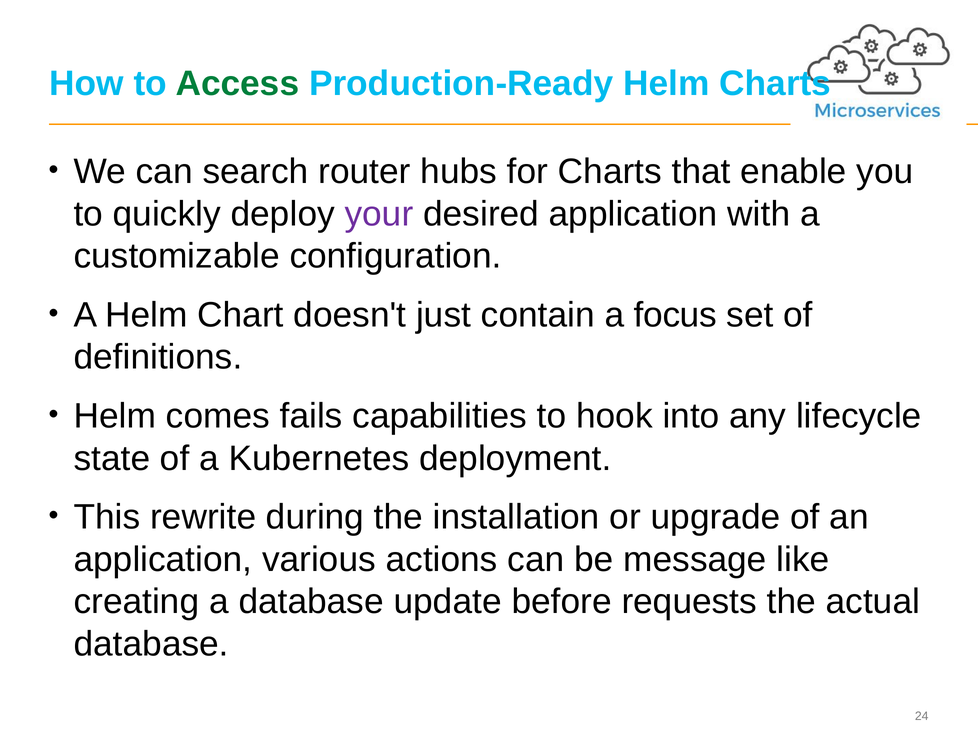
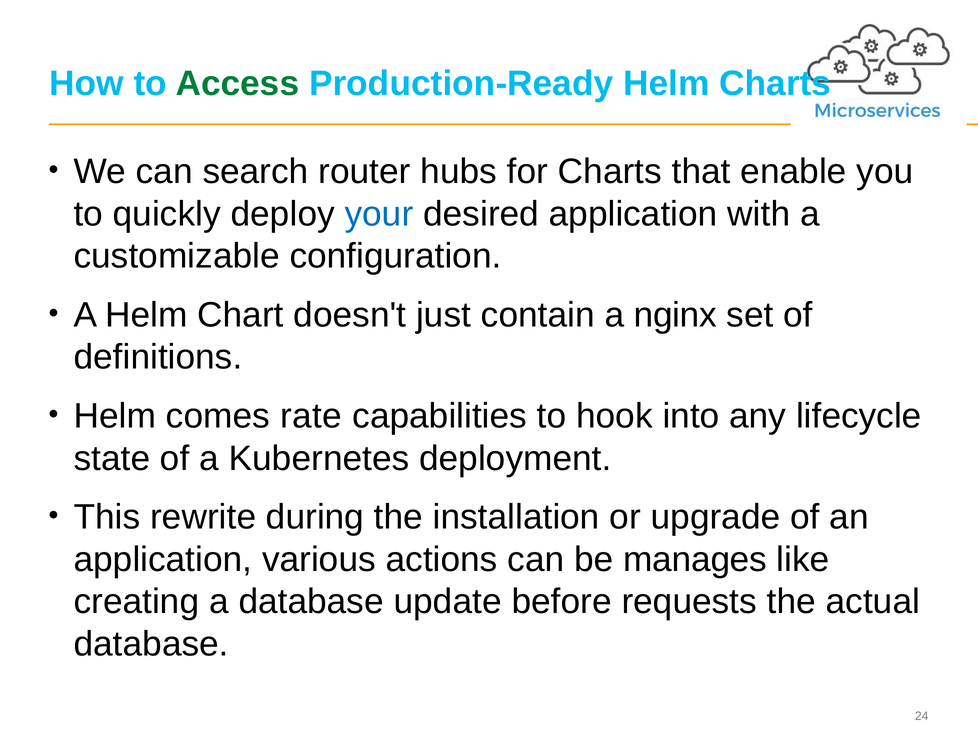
your colour: purple -> blue
focus: focus -> nginx
fails: fails -> rate
message: message -> manages
